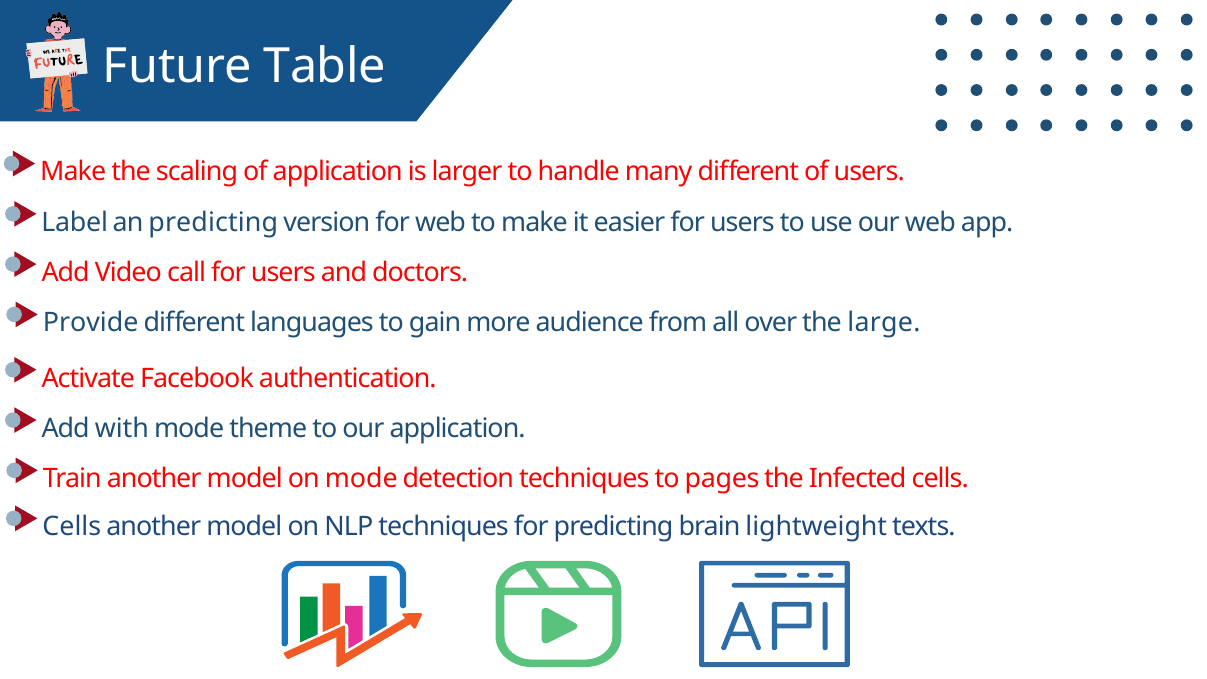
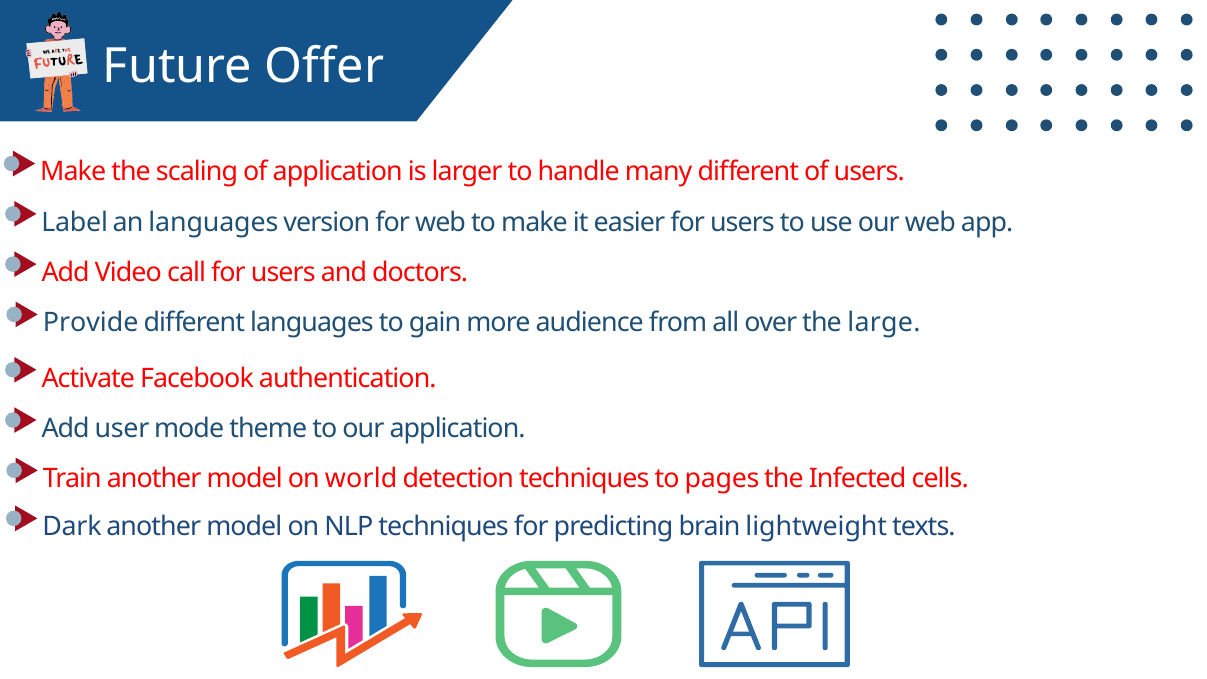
Table: Table -> Offer
an predicting: predicting -> languages
with: with -> user
on mode: mode -> world
Cells at (72, 527): Cells -> Dark
